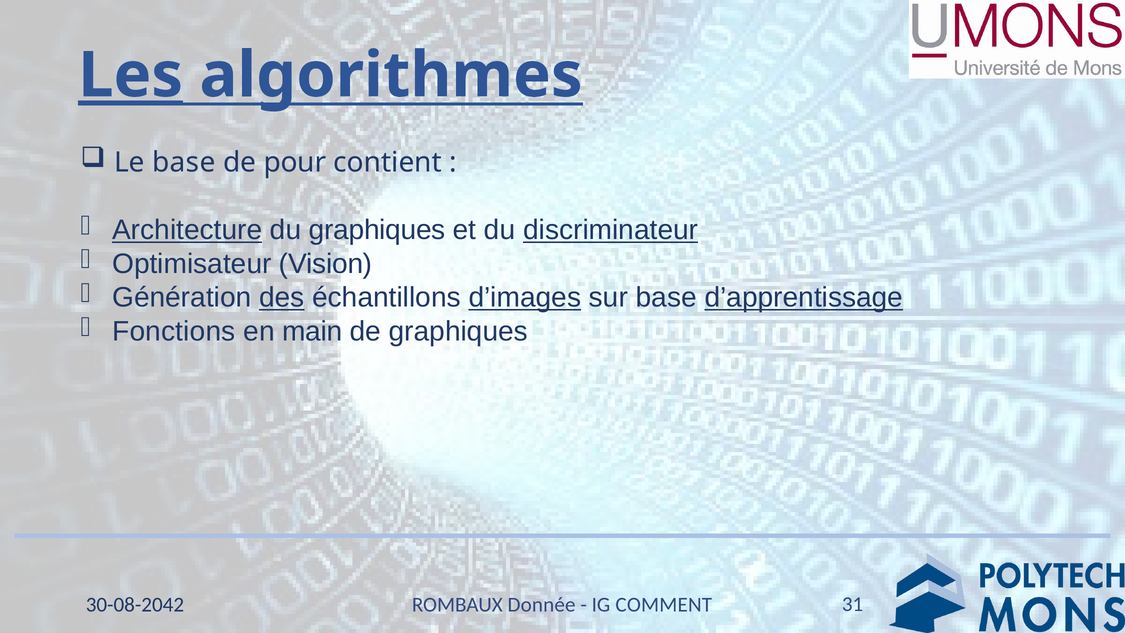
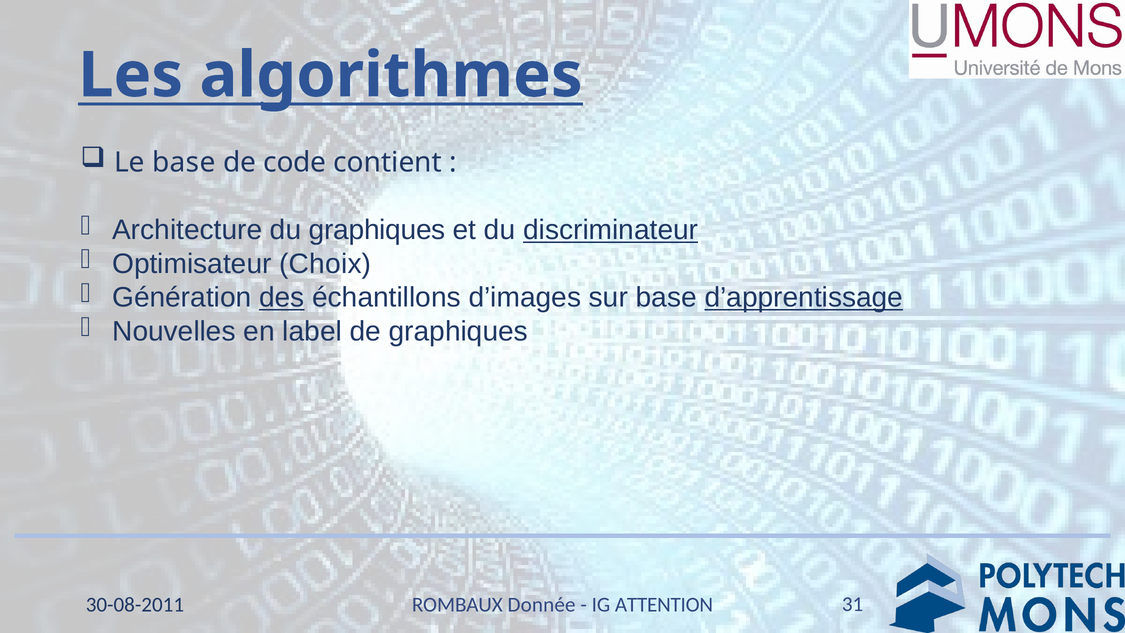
Les underline: present -> none
pour: pour -> code
Architecture underline: present -> none
Vision: Vision -> Choix
d’images underline: present -> none
Fonctions: Fonctions -> Nouvelles
main: main -> label
30-08-2042: 30-08-2042 -> 30-08-2011
COMMENT: COMMENT -> ATTENTION
